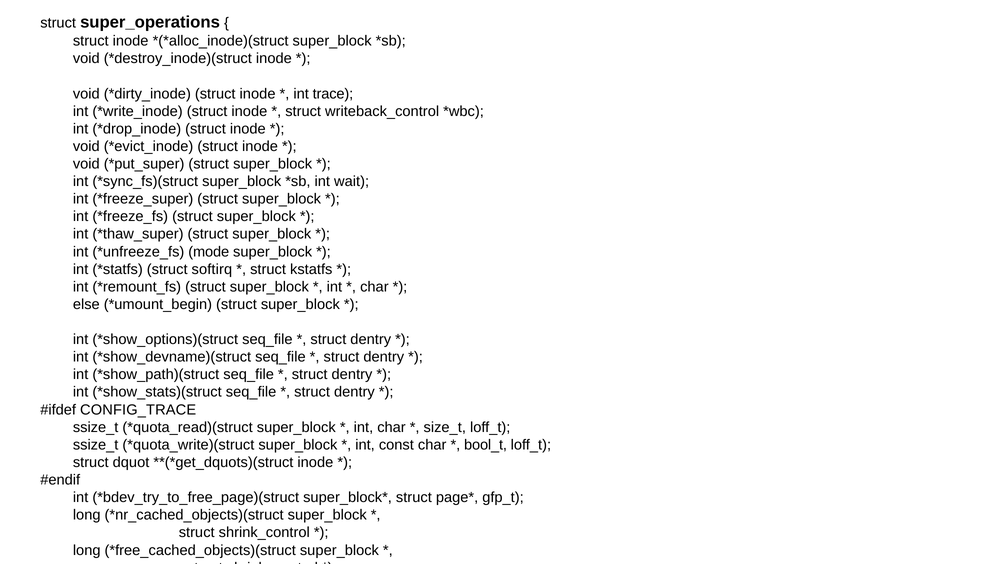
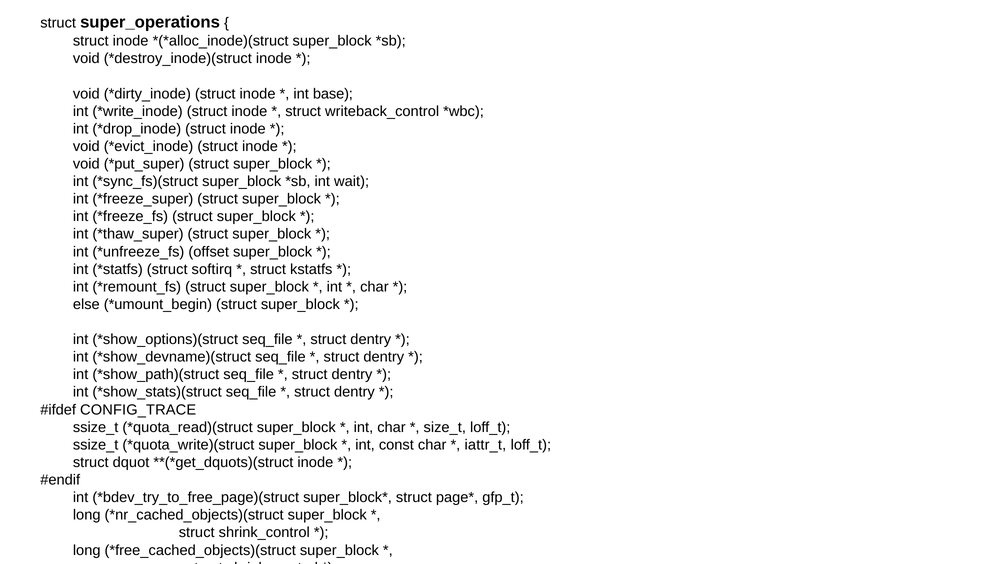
trace: trace -> base
mode: mode -> offset
bool_t: bool_t -> iattr_t
